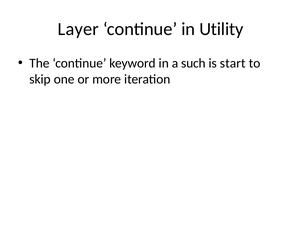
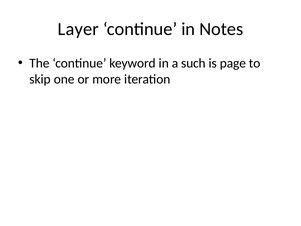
Utility: Utility -> Notes
start: start -> page
